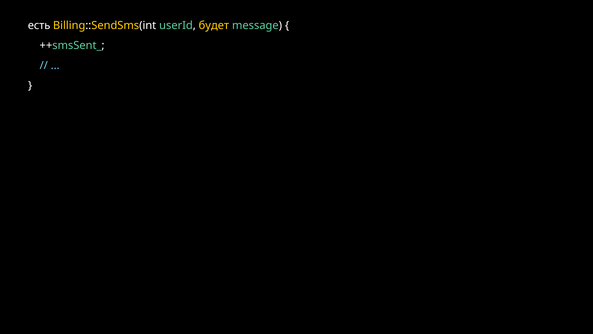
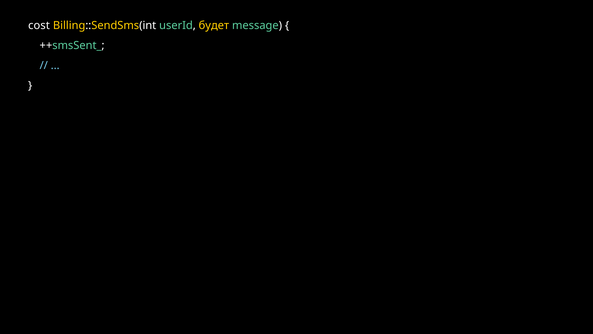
есть: есть -> cost
